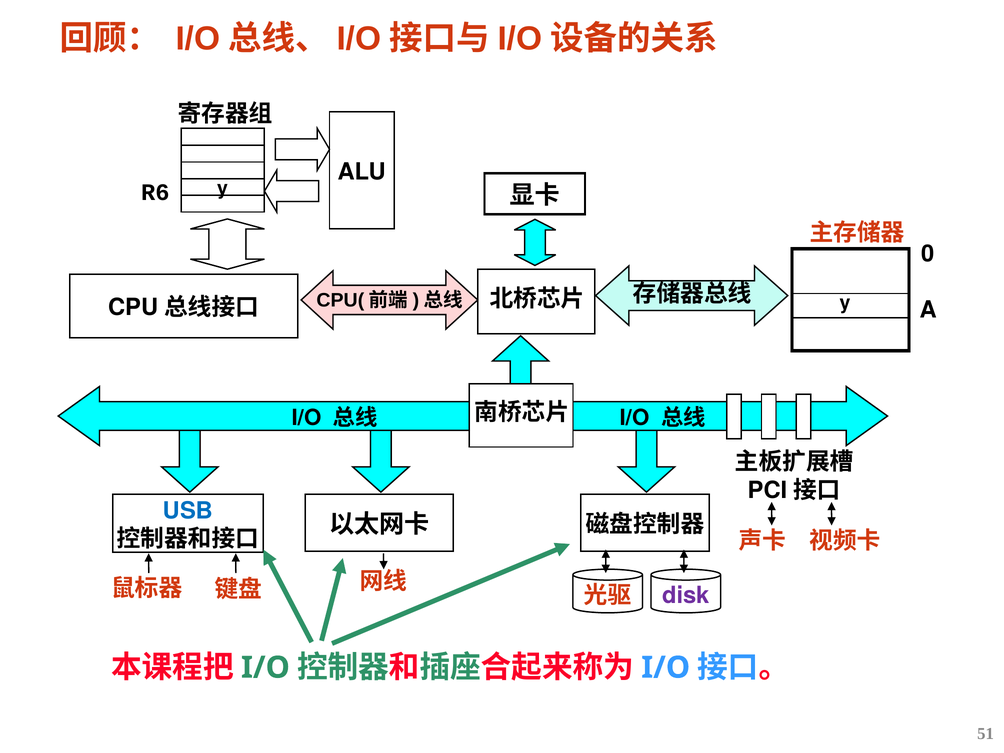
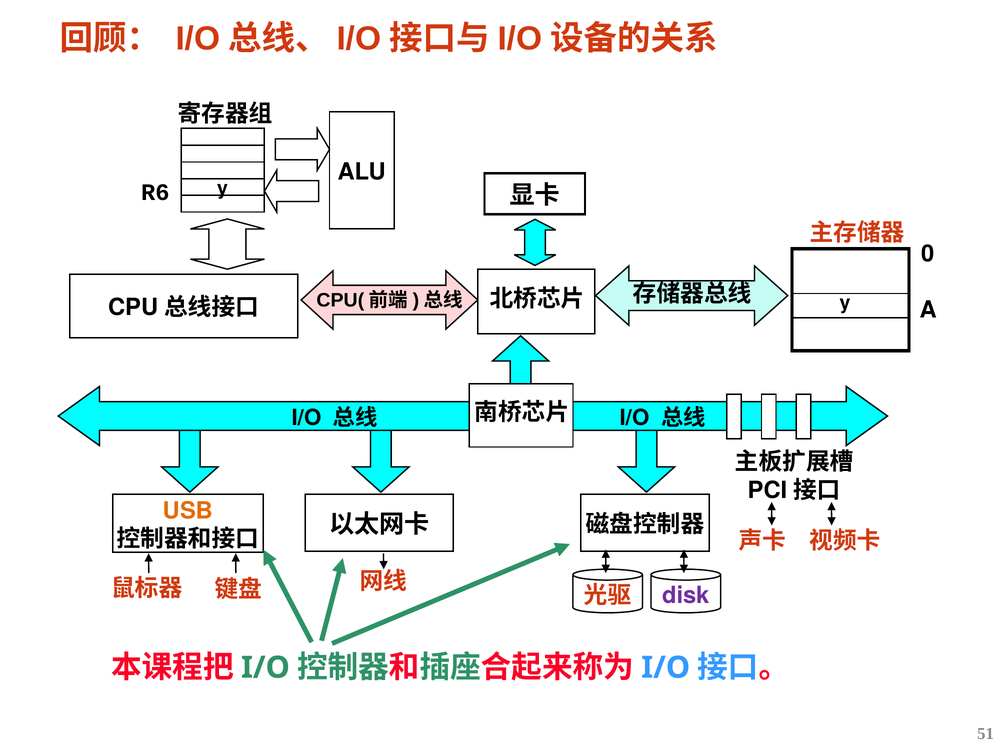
USB colour: blue -> orange
